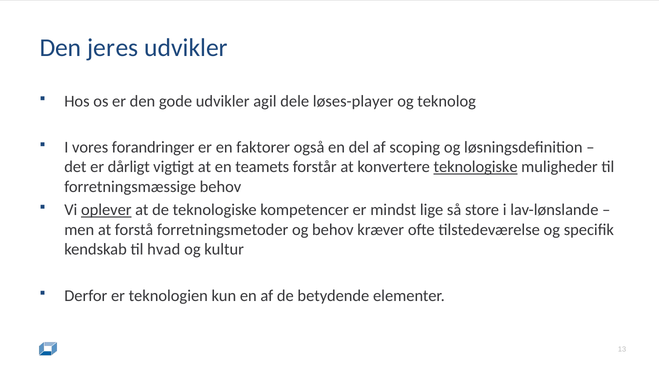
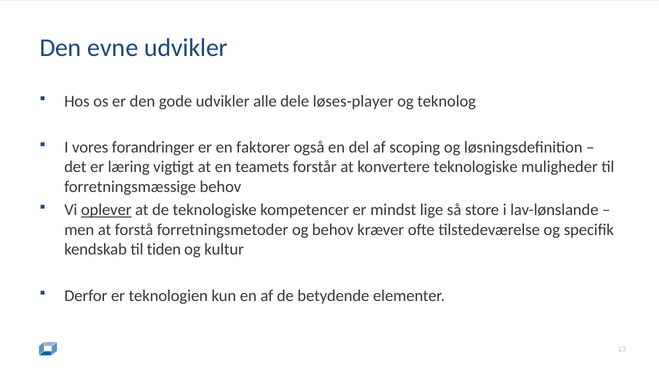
jeres: jeres -> evne
agil: agil -> alle
dårligt: dårligt -> læring
teknologiske at (476, 167) underline: present -> none
hvad: hvad -> tiden
